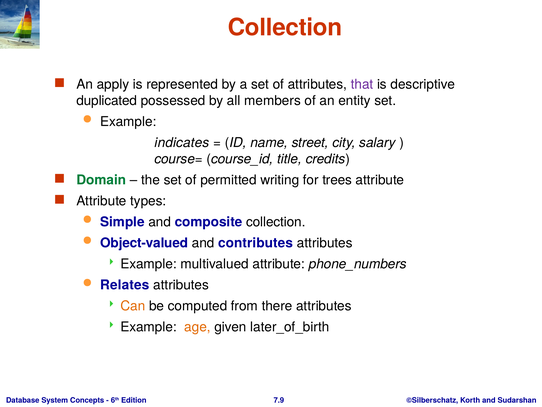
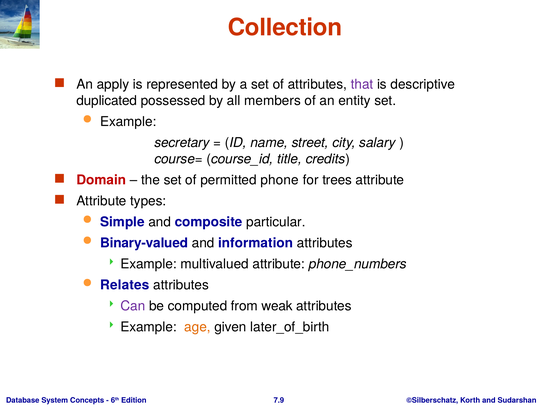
indicates: indicates -> secretary
Domain colour: green -> red
writing: writing -> phone
composite collection: collection -> particular
Object-valued: Object-valued -> Binary-valued
contributes: contributes -> information
Can colour: orange -> purple
there: there -> weak
